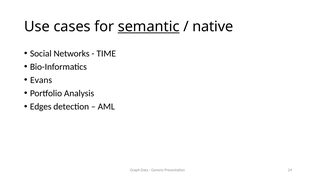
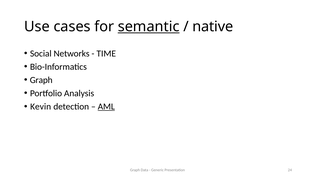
Evans at (41, 80): Evans -> Graph
Edges: Edges -> Kevin
AML underline: none -> present
